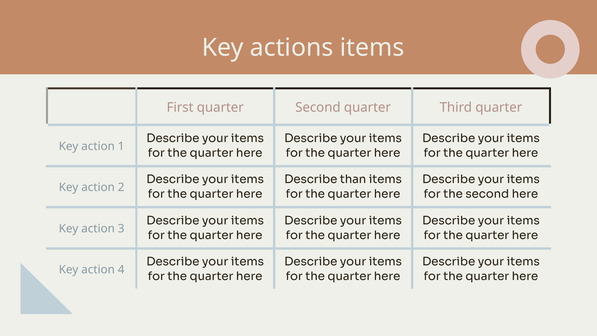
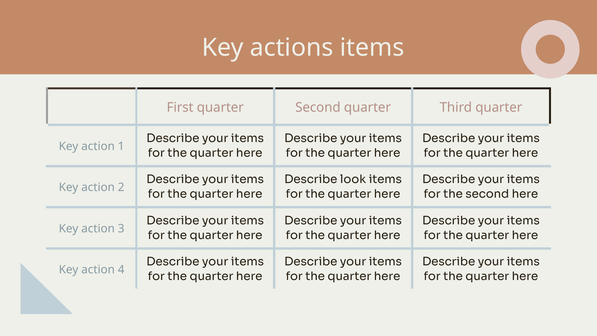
than: than -> look
